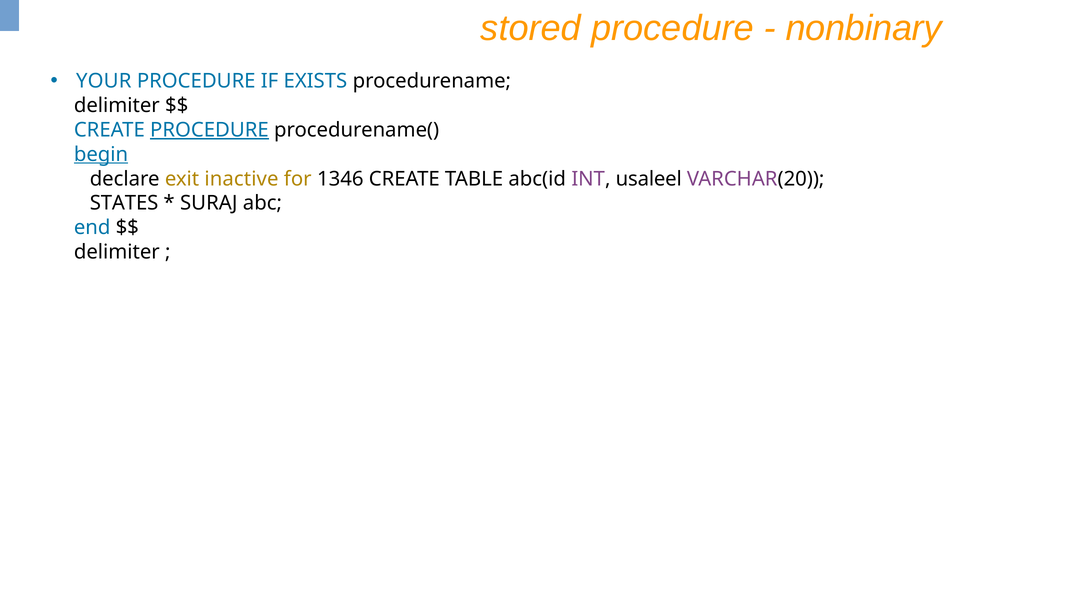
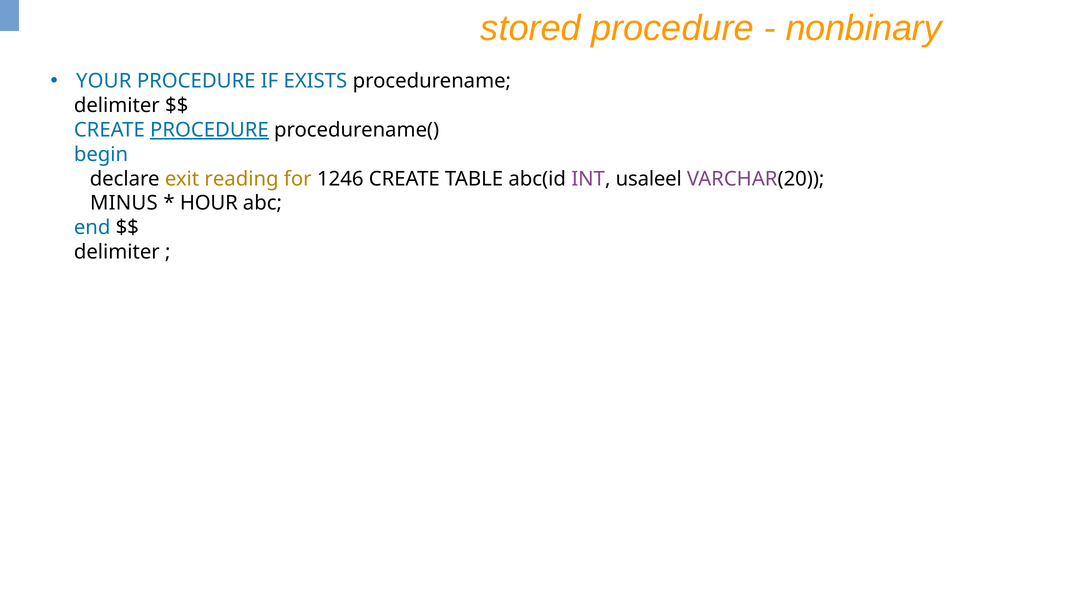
begin underline: present -> none
inactive: inactive -> reading
1346: 1346 -> 1246
STATES: STATES -> MINUS
SURAJ: SURAJ -> HOUR
